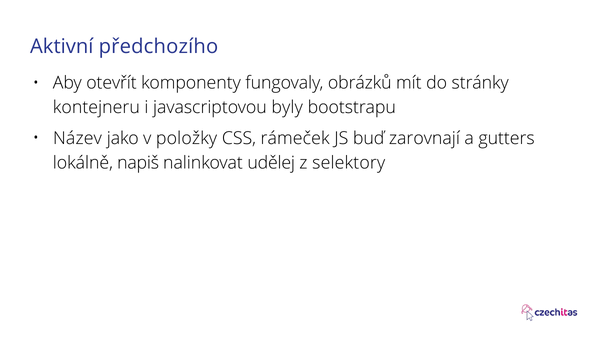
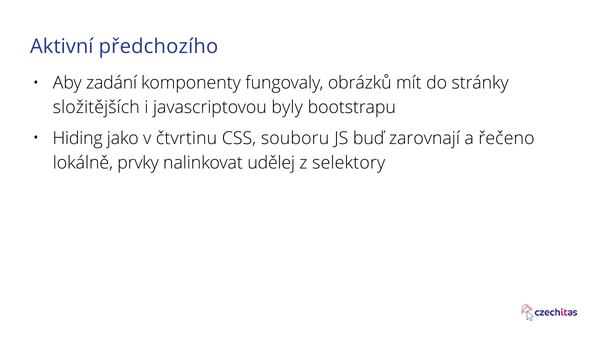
otevřít: otevřít -> zadání
kontejneru: kontejneru -> složitějších
Název: Název -> Hiding
položky: položky -> čtvrtinu
rámeček: rámeček -> souboru
gutters: gutters -> řečeno
napiš: napiš -> prvky
